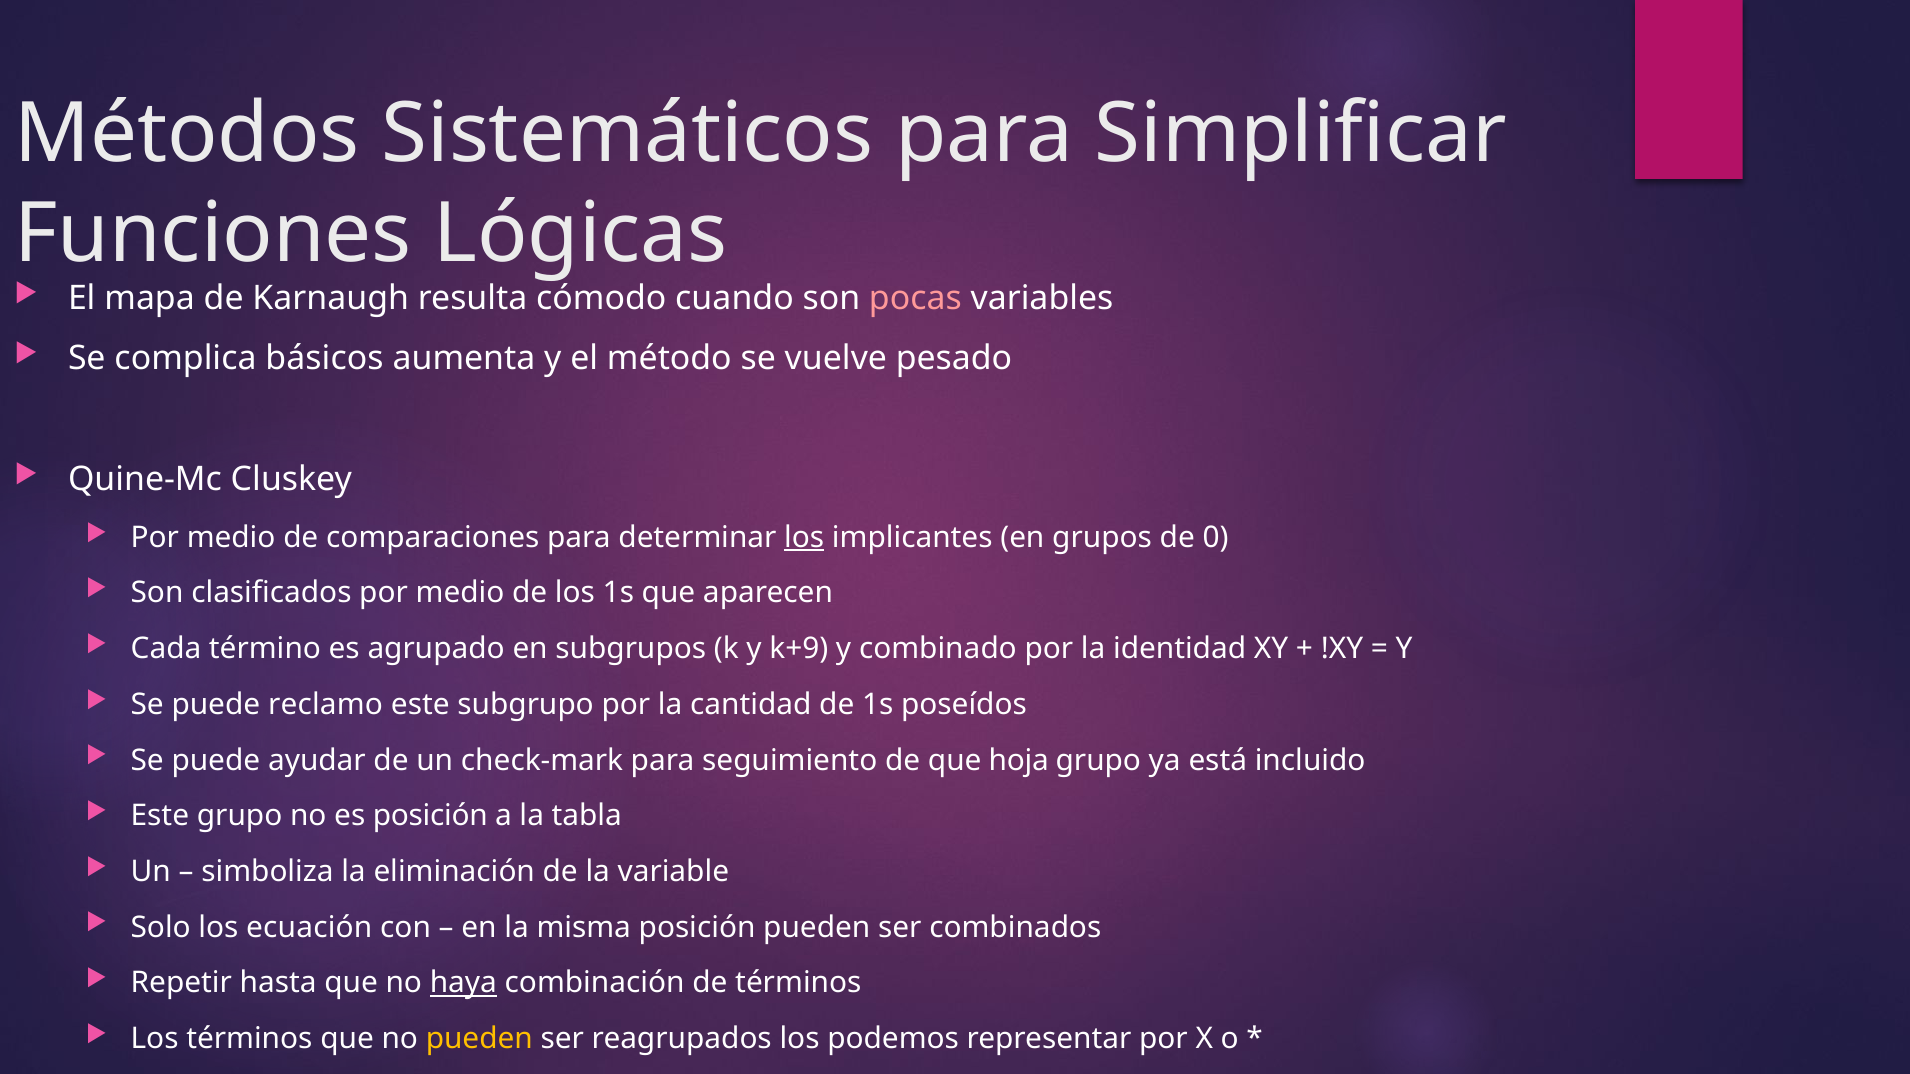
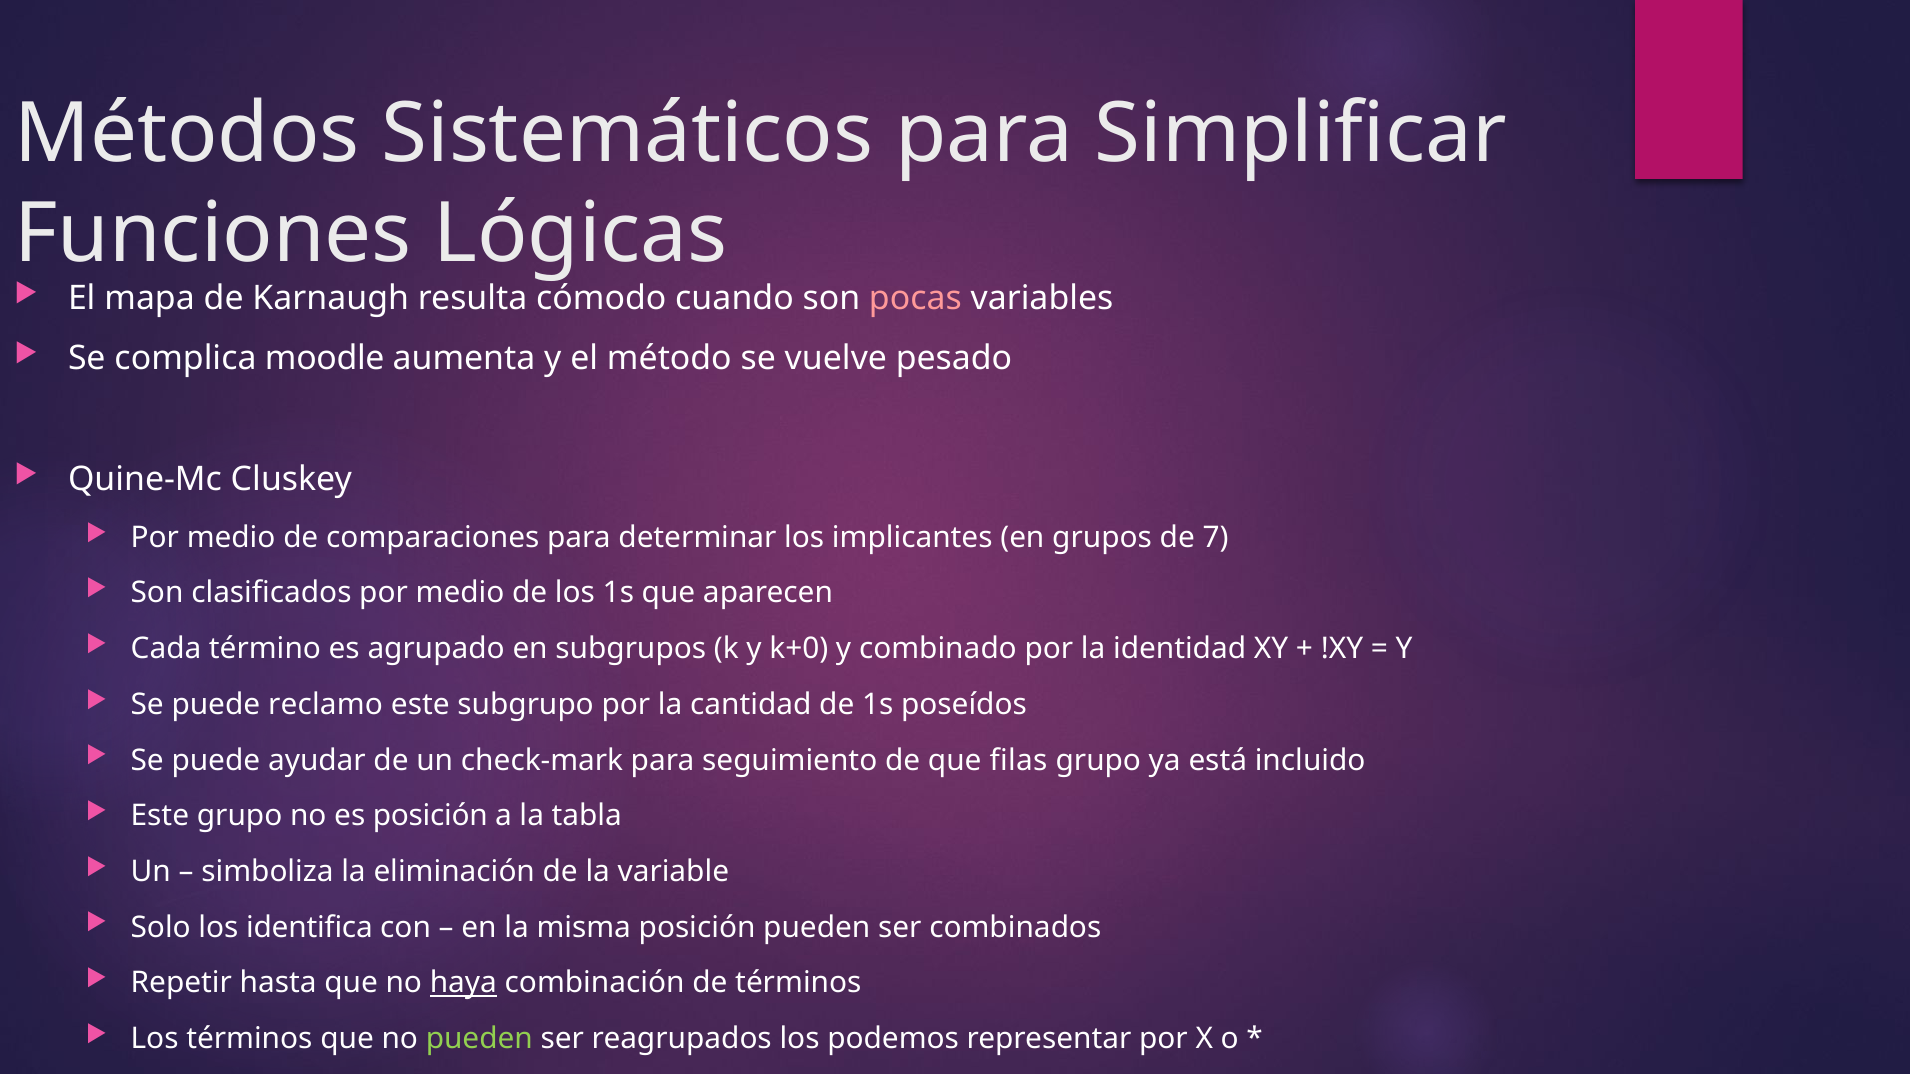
básicos: básicos -> moodle
los at (804, 538) underline: present -> none
0: 0 -> 7
k+9: k+9 -> k+0
hoja: hoja -> filas
ecuación: ecuación -> identifica
pueden at (479, 1039) colour: yellow -> light green
